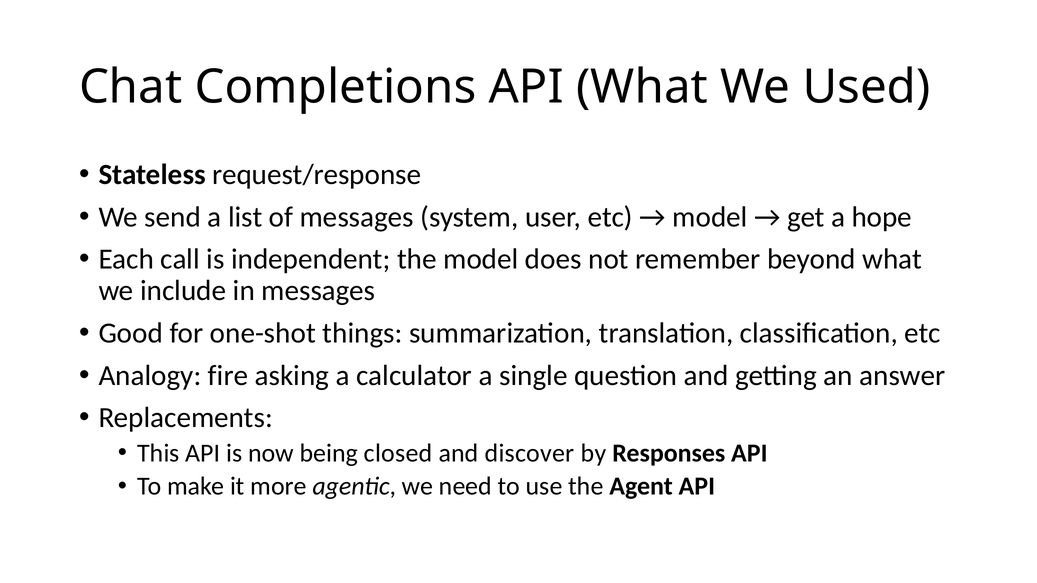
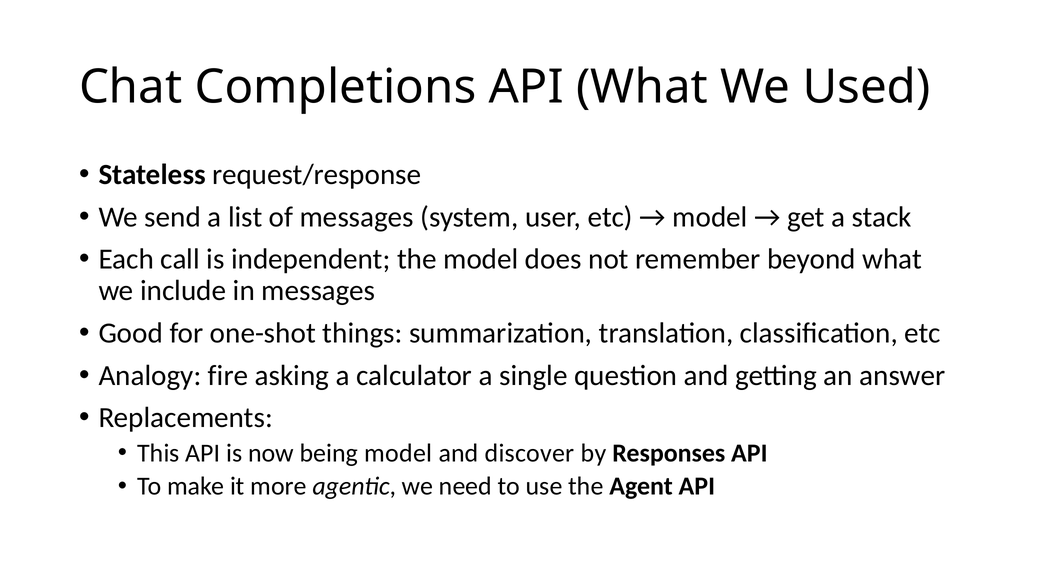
hope: hope -> stack
being closed: closed -> model
